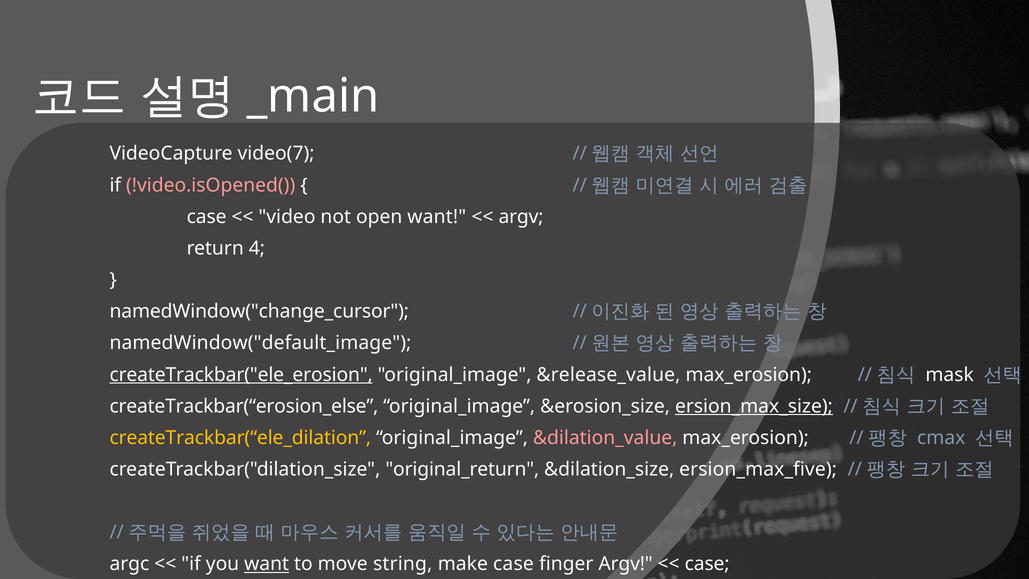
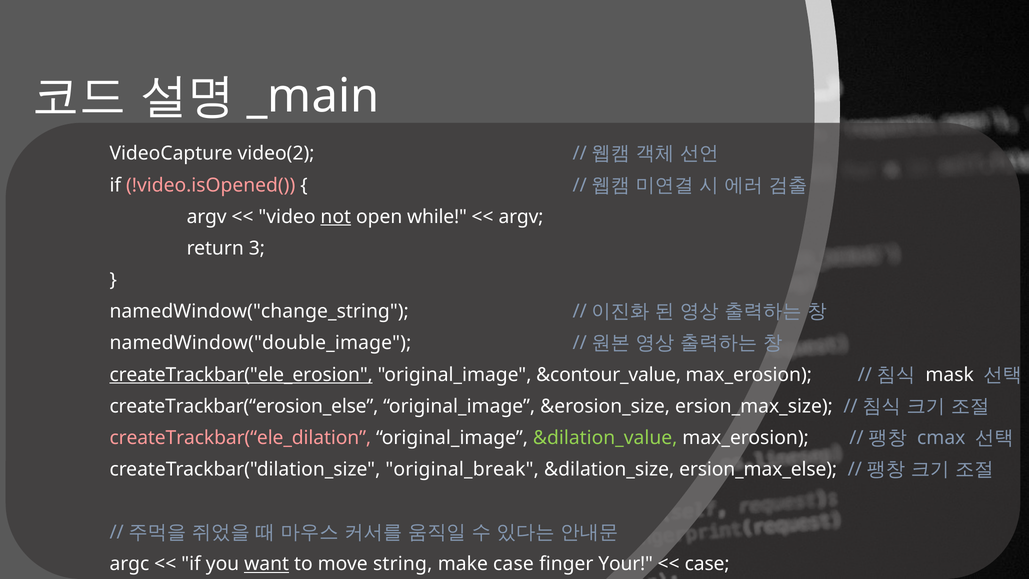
video(7: video(7 -> video(2
case at (207, 217): case -> argv
not underline: none -> present
open want: want -> while
4: 4 -> 3
namedWindow("change_cursor: namedWindow("change_cursor -> namedWindow("change_string
namedWindow("default_image: namedWindow("default_image -> namedWindow("double_image
&release_value: &release_value -> &contour_value
ersion_max_size underline: present -> none
createTrackbar(“ele_dilation colour: yellow -> pink
&dilation_value colour: pink -> light green
original_return: original_return -> original_break
ersion_max_five: ersion_max_five -> ersion_max_else
finger Argv: Argv -> Your
